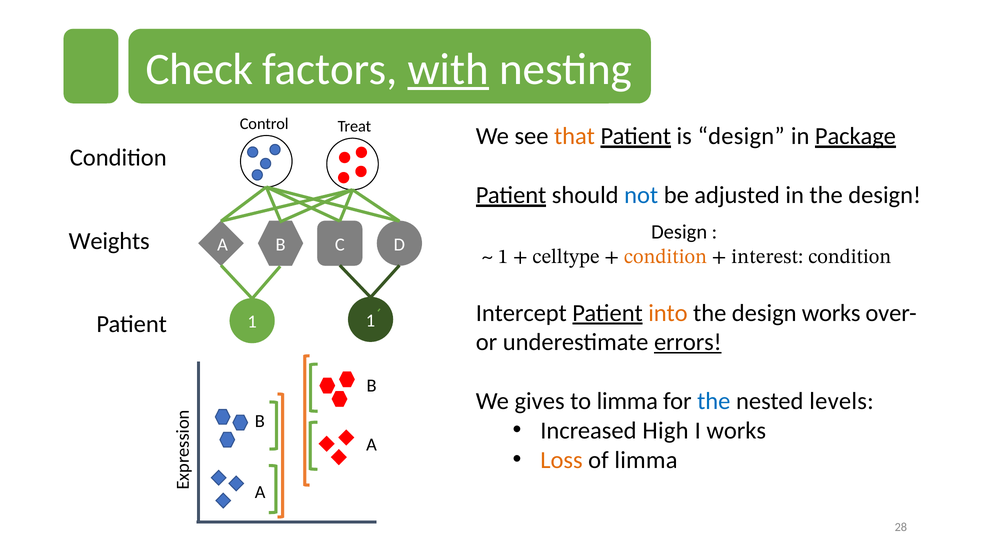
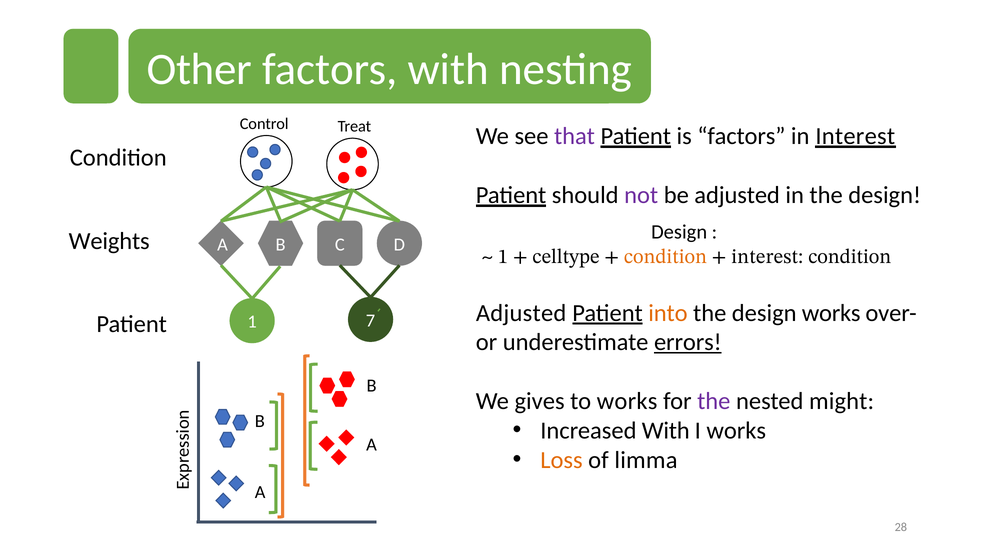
Check: Check -> Other
with at (448, 69) underline: present -> none
that colour: orange -> purple
is design: design -> factors
in Package: Package -> Interest
not colour: blue -> purple
Intercept at (521, 313): Intercept -> Adjusted
1 1: 1 -> 7
to limma: limma -> works
the at (714, 402) colour: blue -> purple
levels: levels -> might
Increased High: High -> With
